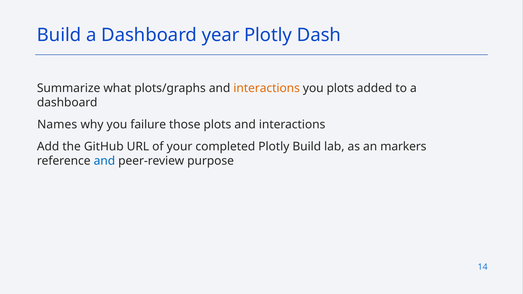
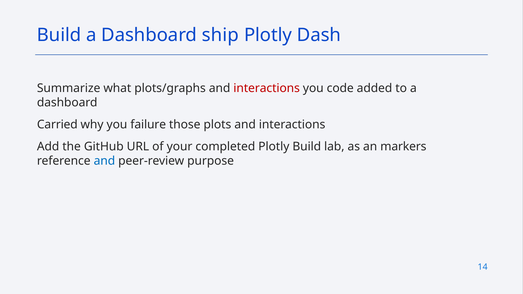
year: year -> ship
interactions at (267, 88) colour: orange -> red
you plots: plots -> code
Names: Names -> Carried
